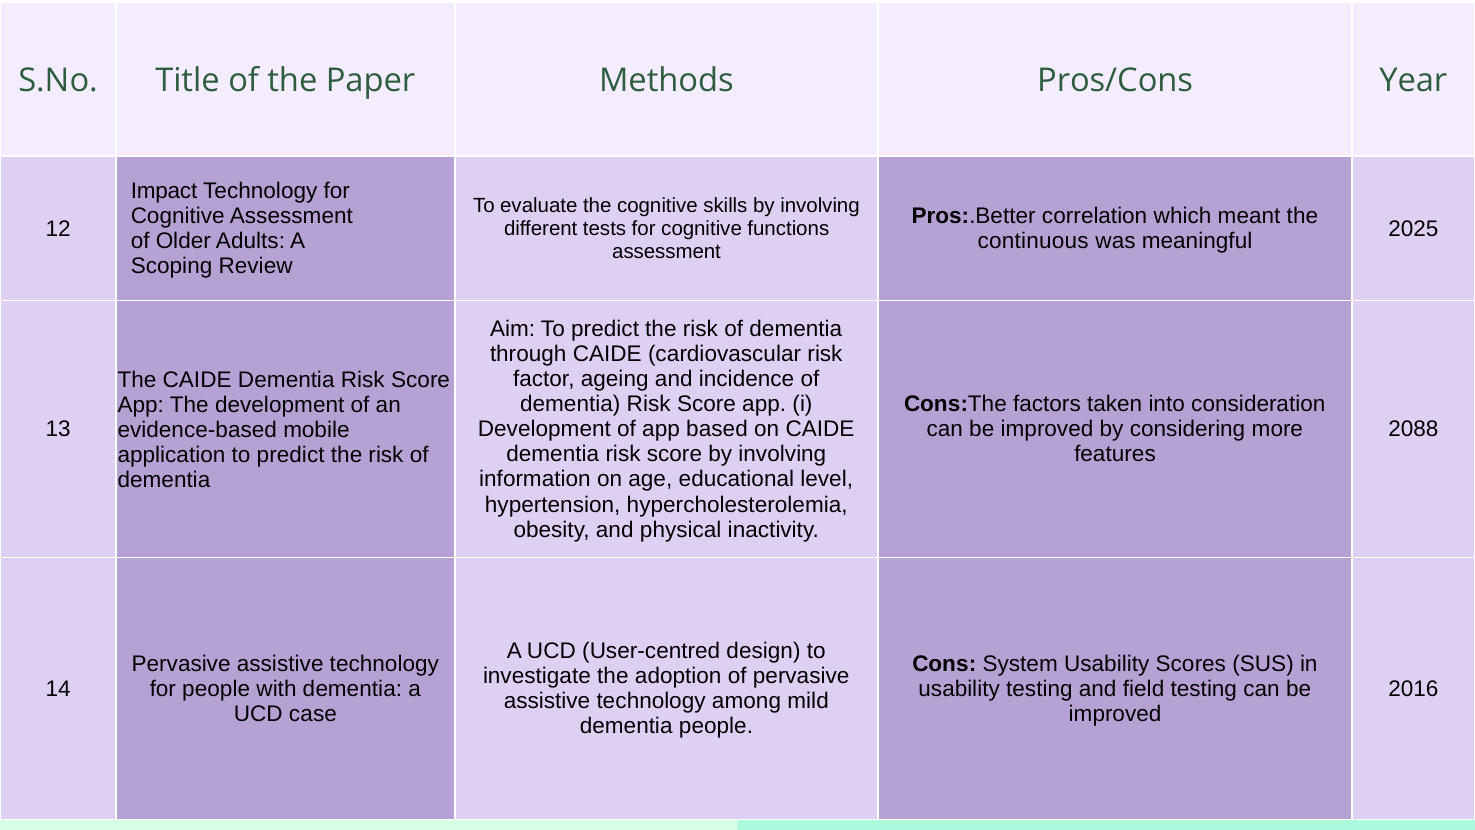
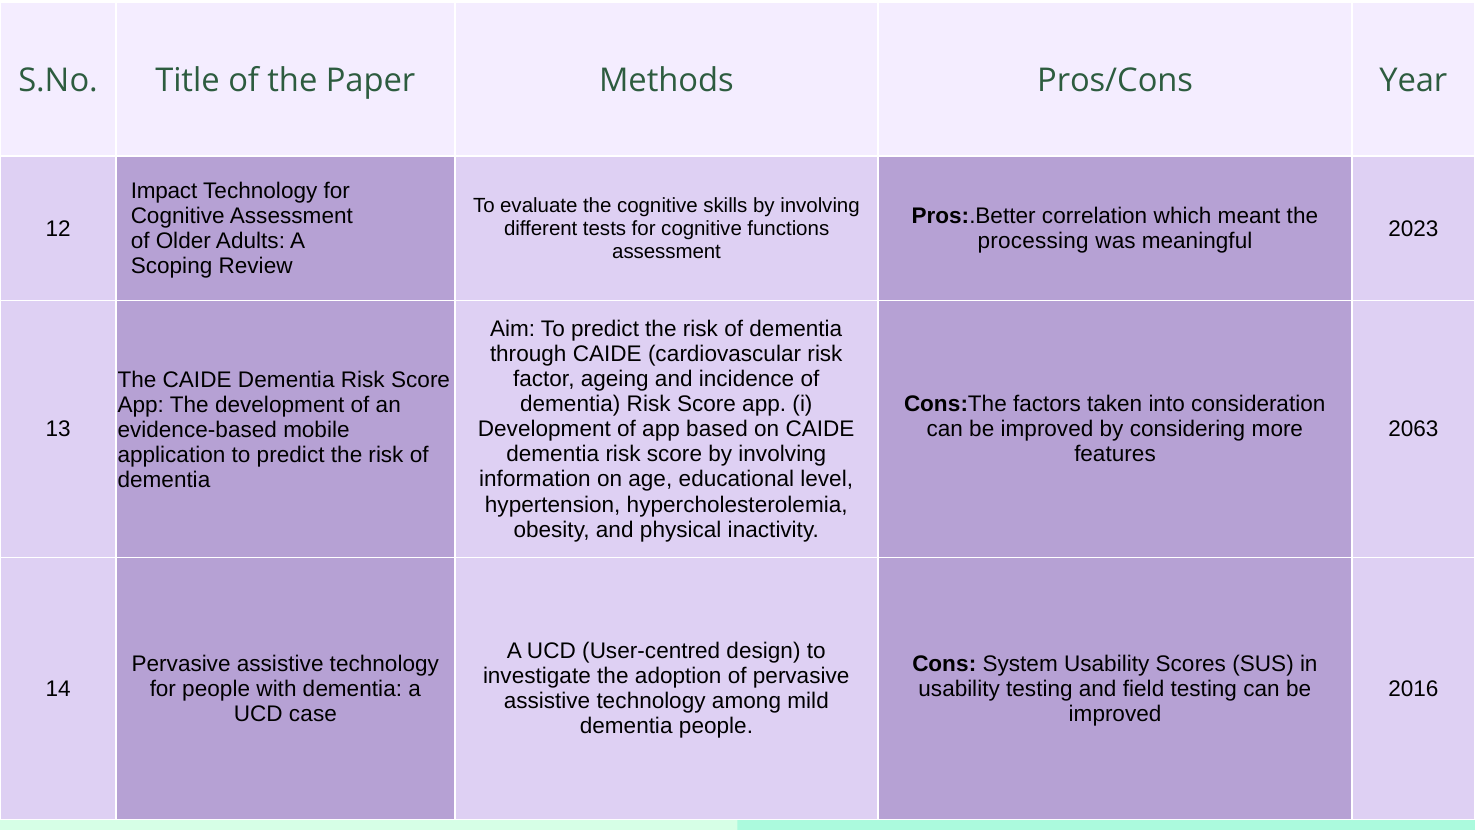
2025: 2025 -> 2023
continuous: continuous -> processing
2088: 2088 -> 2063
